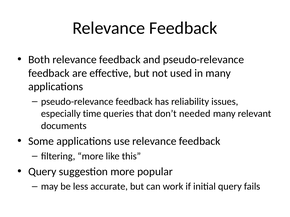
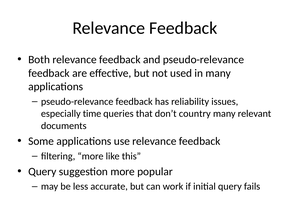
needed: needed -> country
